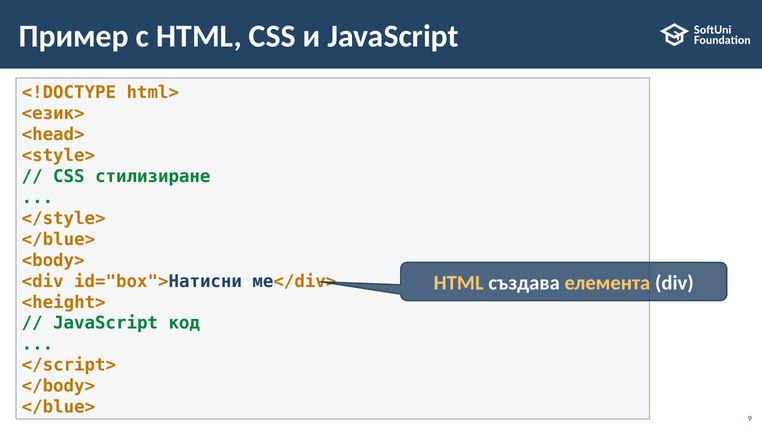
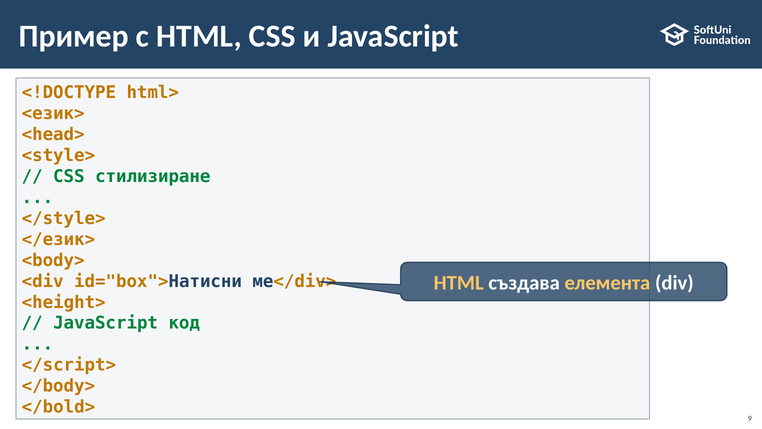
</blue> at (58, 239): </blue> -> </език>
</blue> at (58, 407): </blue> -> </bold>
